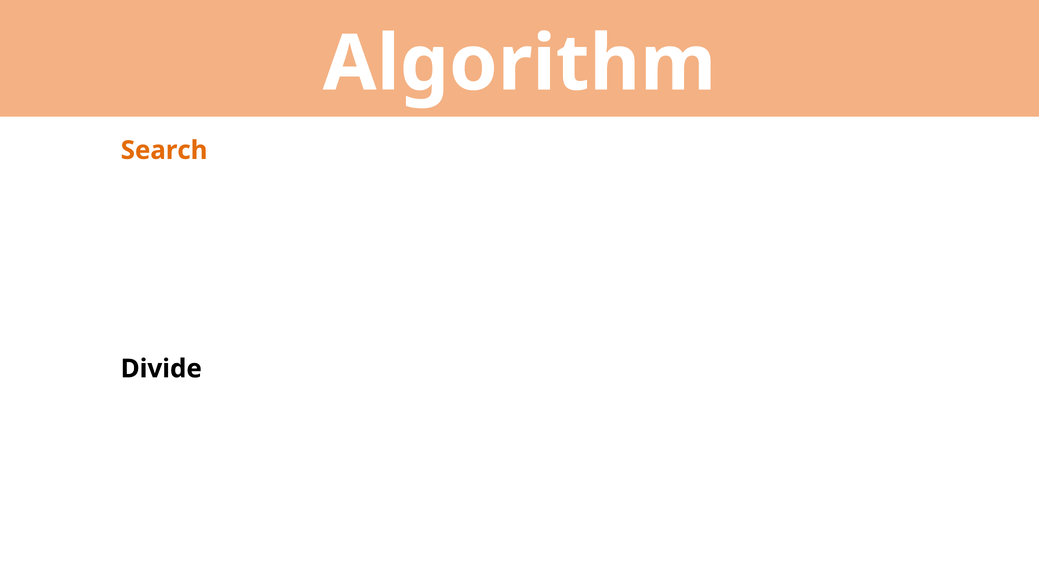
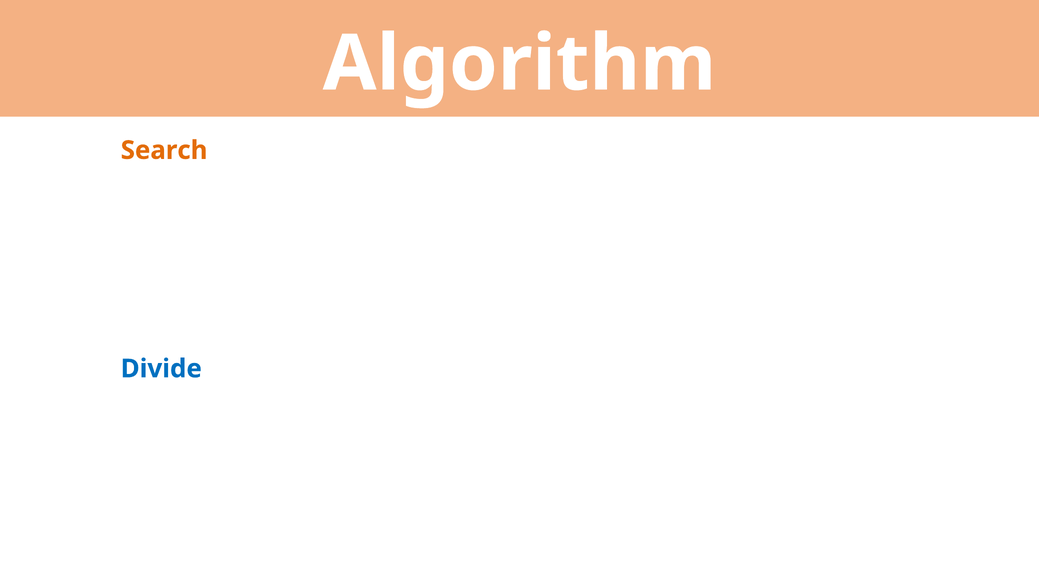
Divide colour: black -> blue
